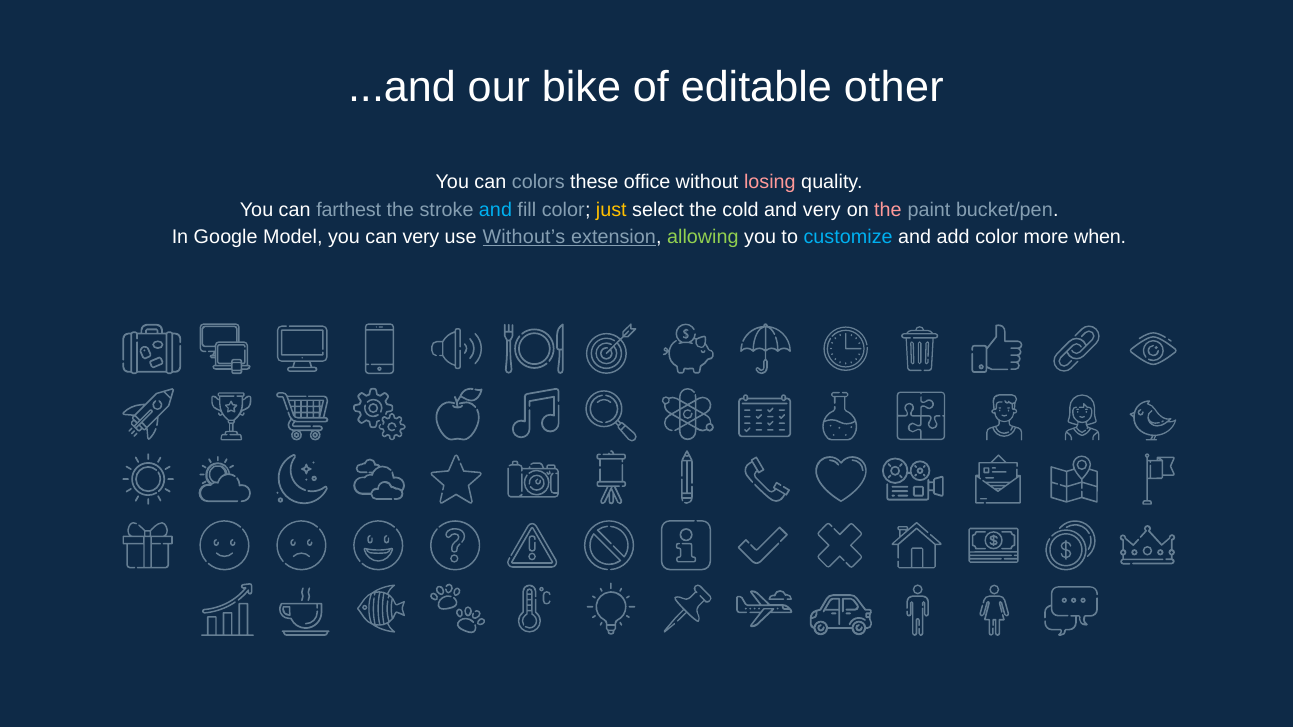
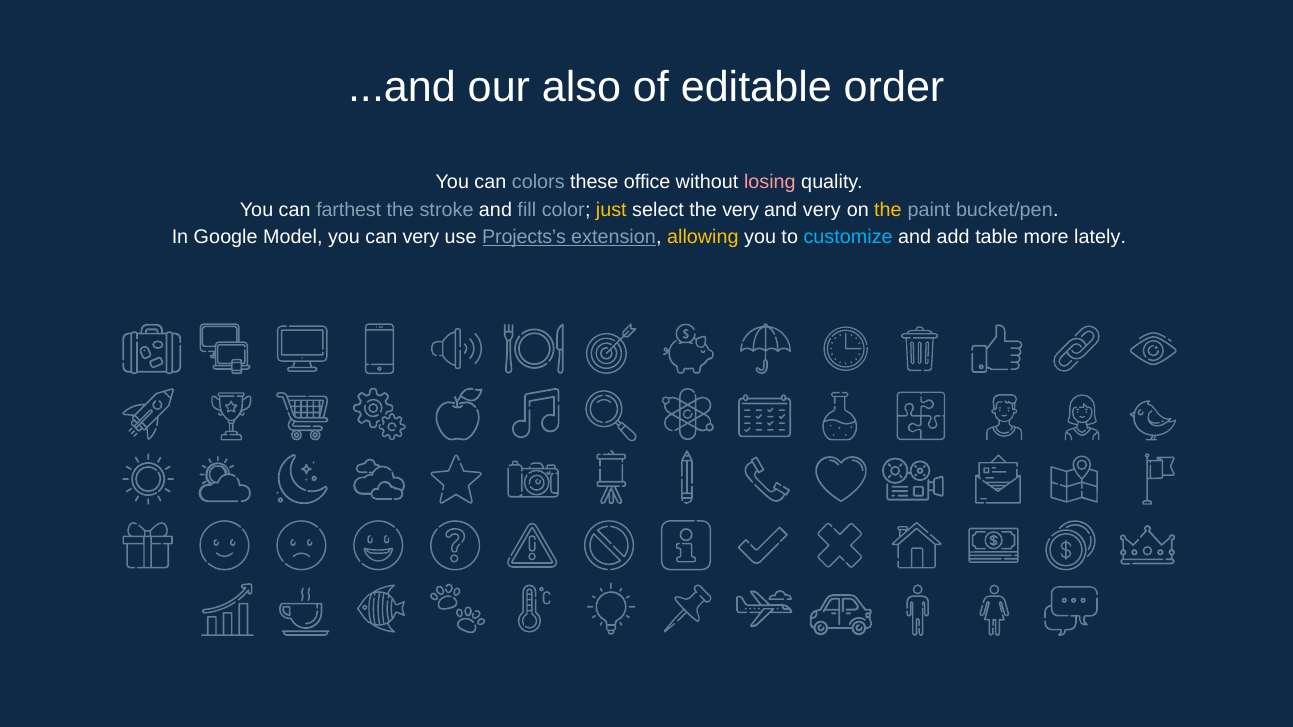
bike: bike -> also
other: other -> order
and at (495, 210) colour: light blue -> white
the cold: cold -> very
the at (888, 210) colour: pink -> yellow
Without’s: Without’s -> Projects’s
allowing colour: light green -> yellow
add color: color -> table
when: when -> lately
